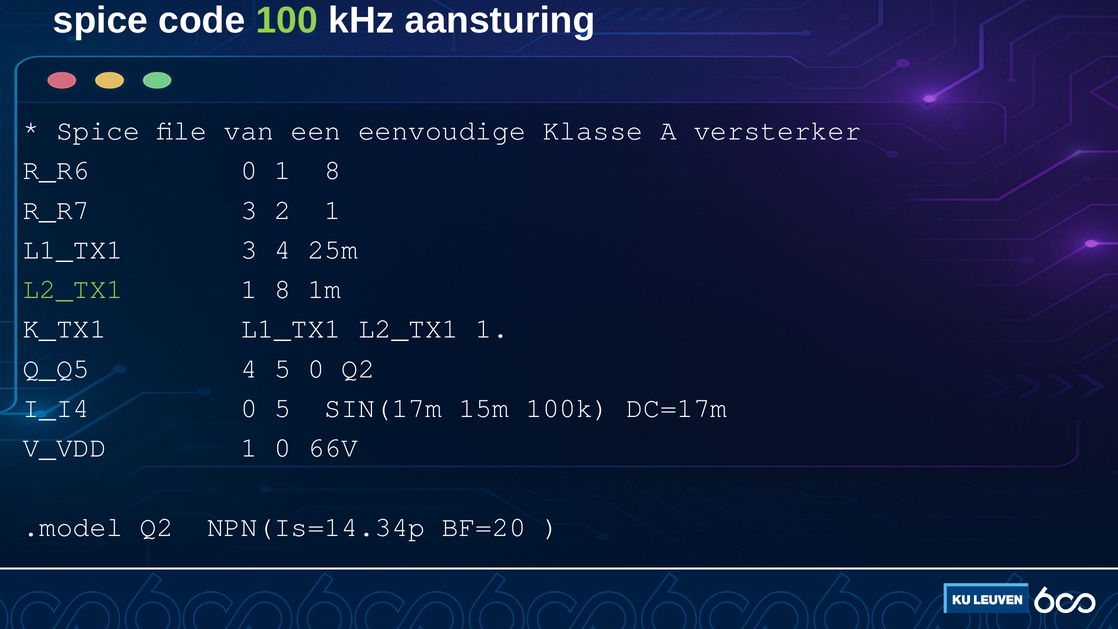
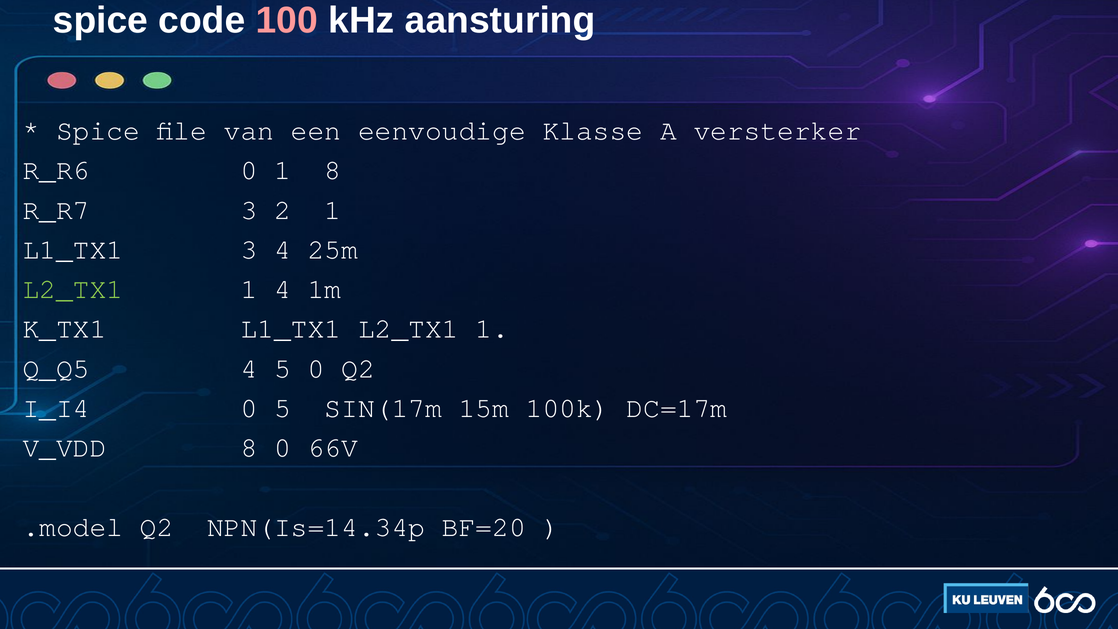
100 colour: light green -> pink
8 at (283, 289): 8 -> 4
V_VDD 1: 1 -> 8
